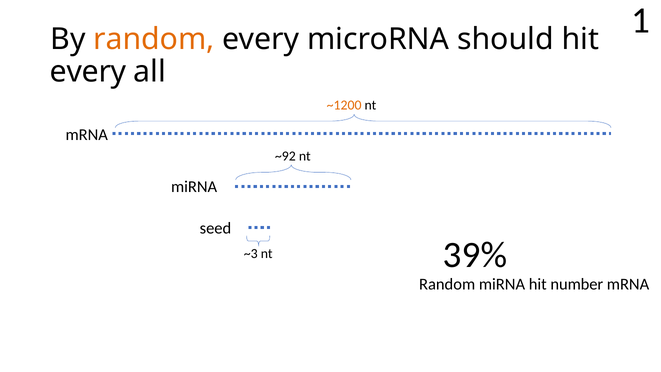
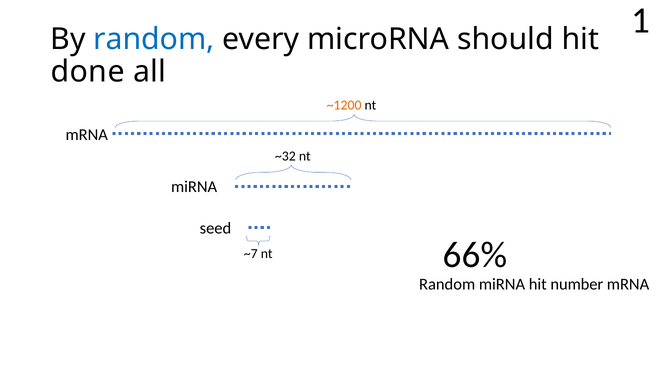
random at (154, 39) colour: orange -> blue
every at (88, 72): every -> done
~92: ~92 -> ~32
~3: ~3 -> ~7
39%: 39% -> 66%
